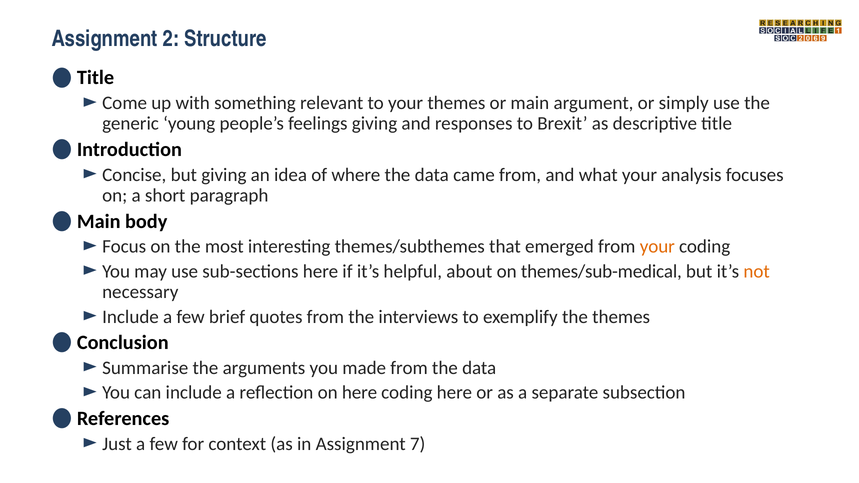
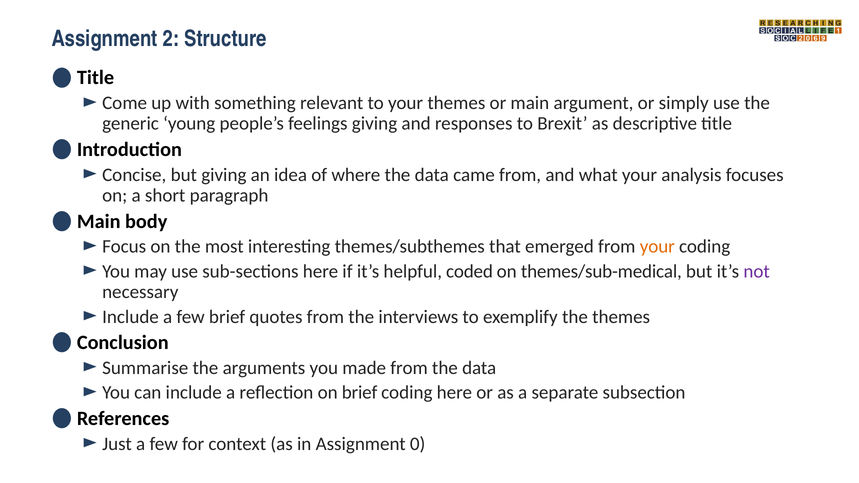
about: about -> coded
not colour: orange -> purple
on here: here -> brief
7: 7 -> 0
